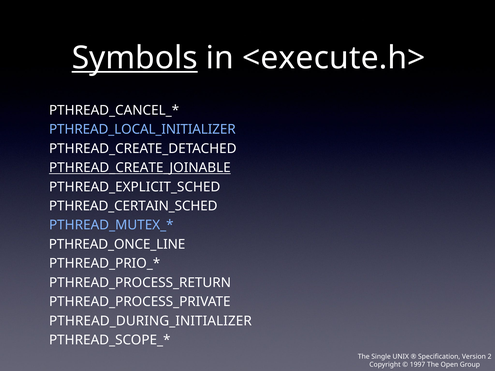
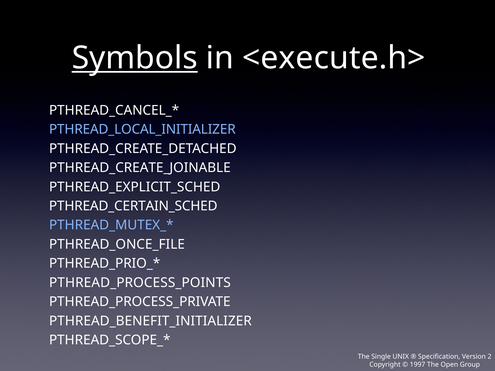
PTHREAD_CREATE_JOINABLE underline: present -> none
PTHREAD_ONCE_LINE: PTHREAD_ONCE_LINE -> PTHREAD_ONCE_FILE
PTHREAD_PROCESS_RETURN: PTHREAD_PROCESS_RETURN -> PTHREAD_PROCESS_POINTS
PTHREAD_DURING_INITIALIZER: PTHREAD_DURING_INITIALIZER -> PTHREAD_BENEFIT_INITIALIZER
